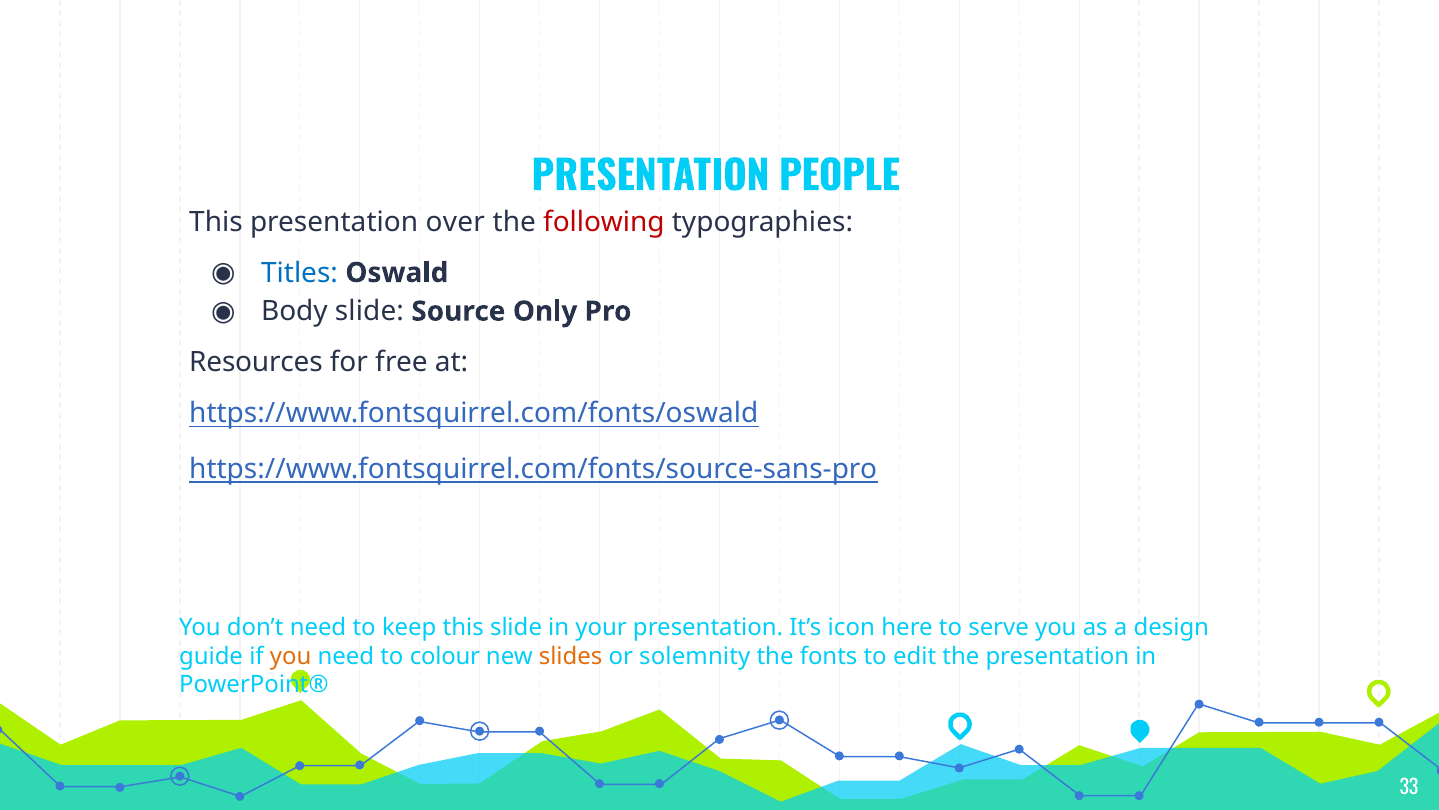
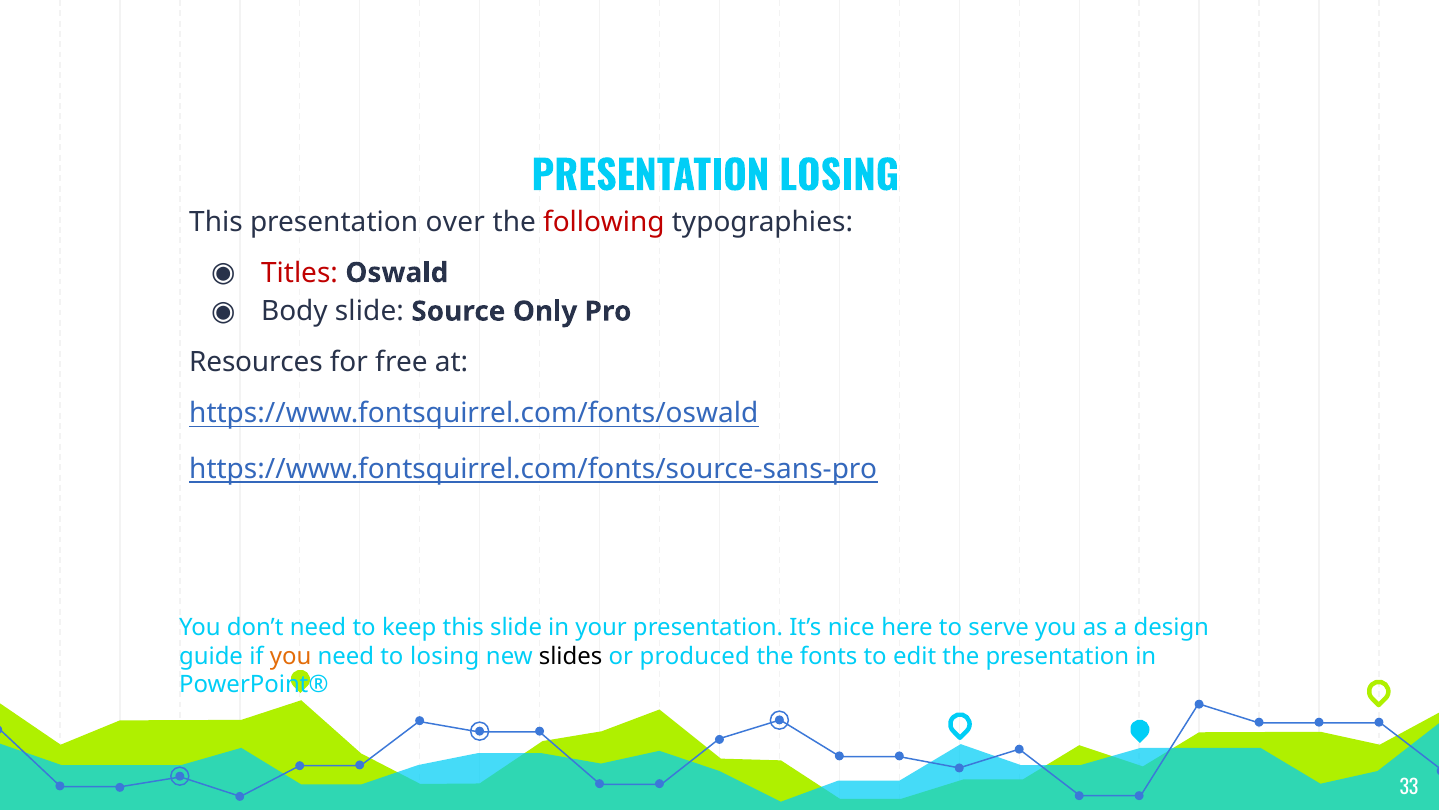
PRESENTATION PEOPLE: PEOPLE -> LOSING
Titles colour: blue -> red
icon: icon -> nice
to colour: colour -> losing
slides colour: orange -> black
solemnity: solemnity -> produced
